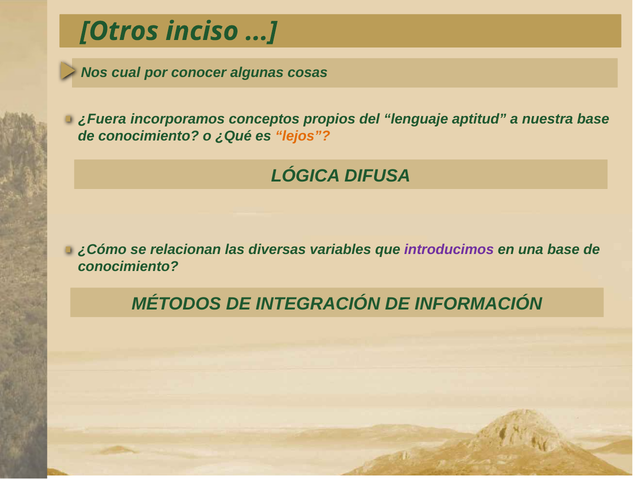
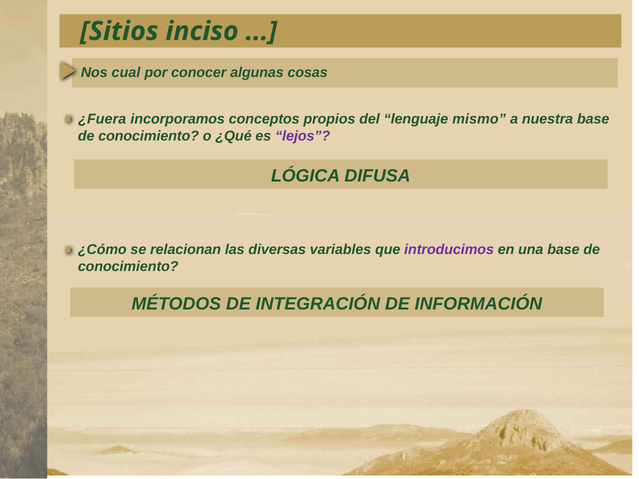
Otros: Otros -> Sitios
aptitud: aptitud -> mismo
lejos colour: orange -> purple
